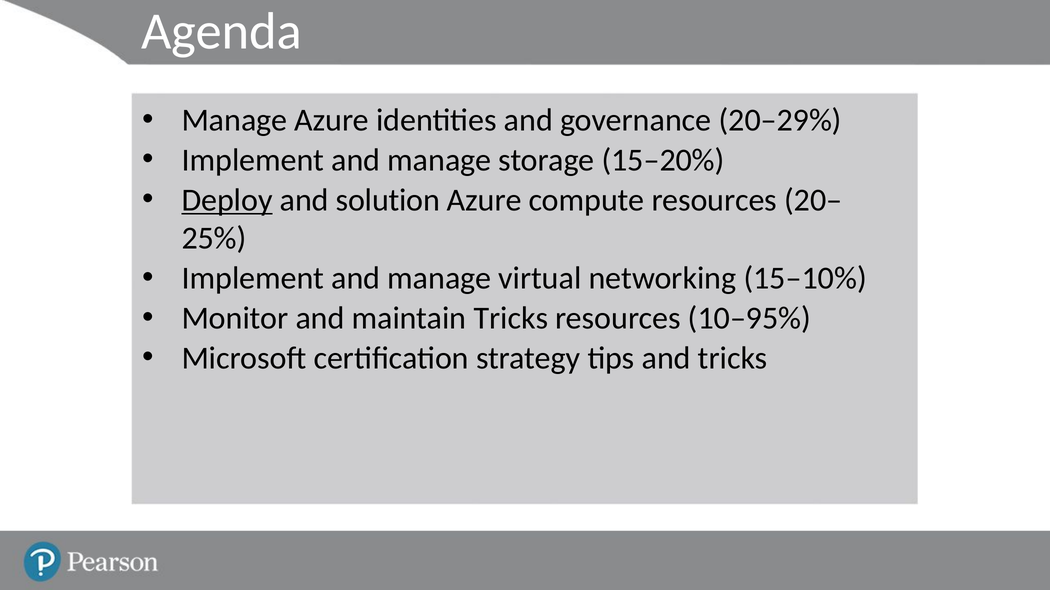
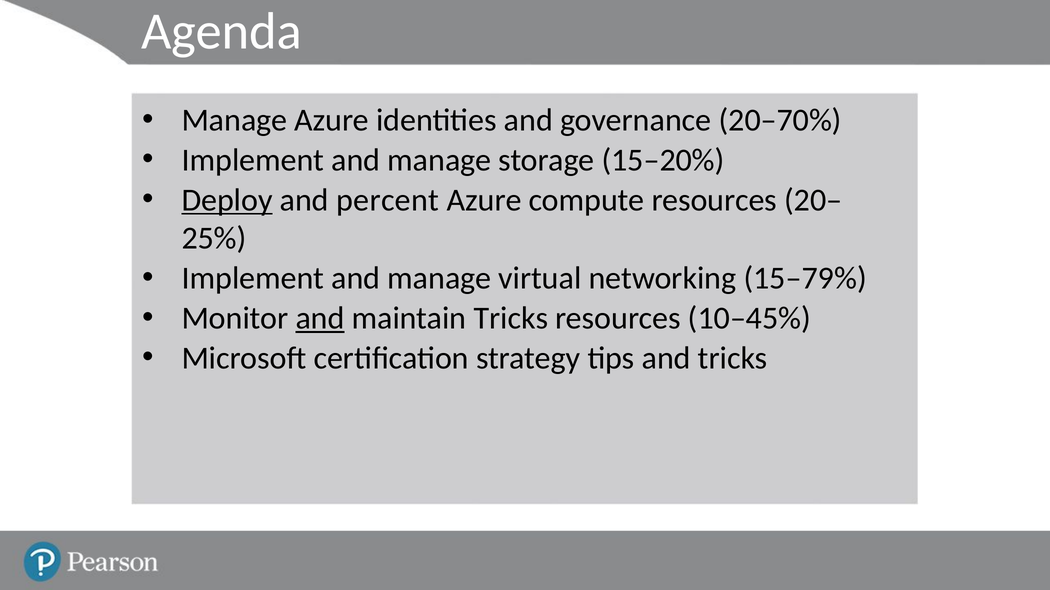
20–29%: 20–29% -> 20–70%
solution: solution -> percent
15–10%: 15–10% -> 15–79%
and at (320, 319) underline: none -> present
10–95%: 10–95% -> 10–45%
